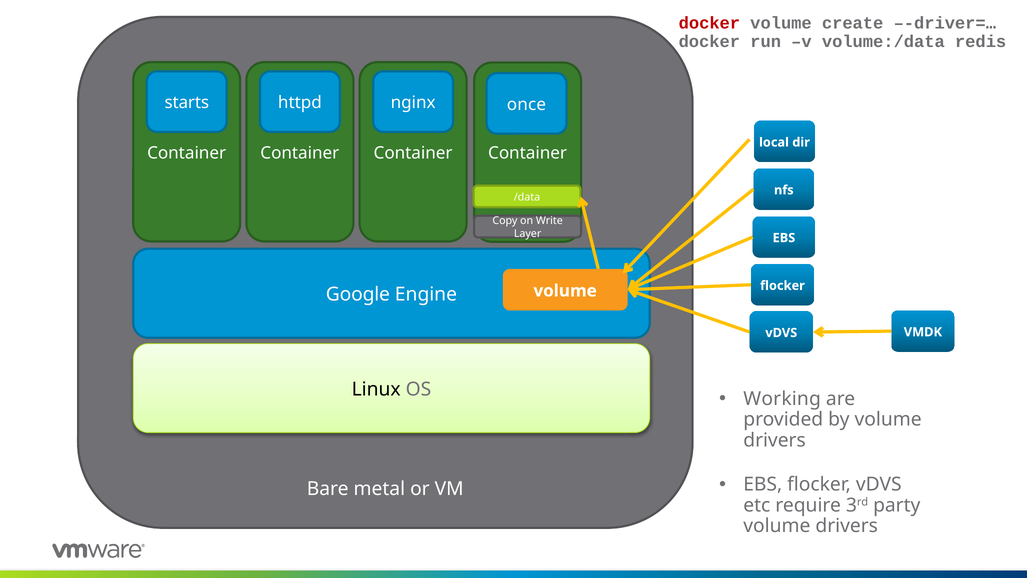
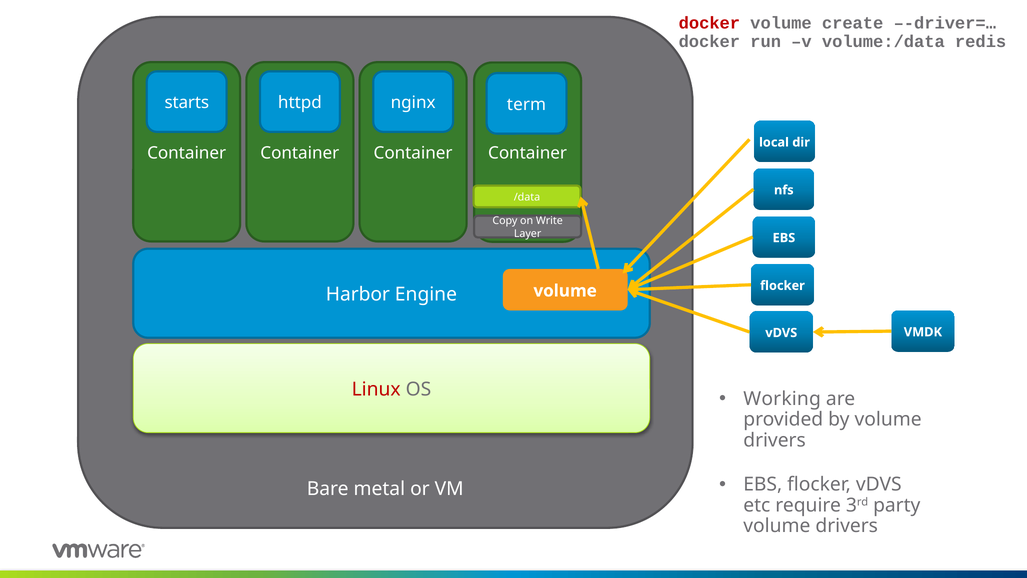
once: once -> term
Google: Google -> Harbor
Linux colour: black -> red
